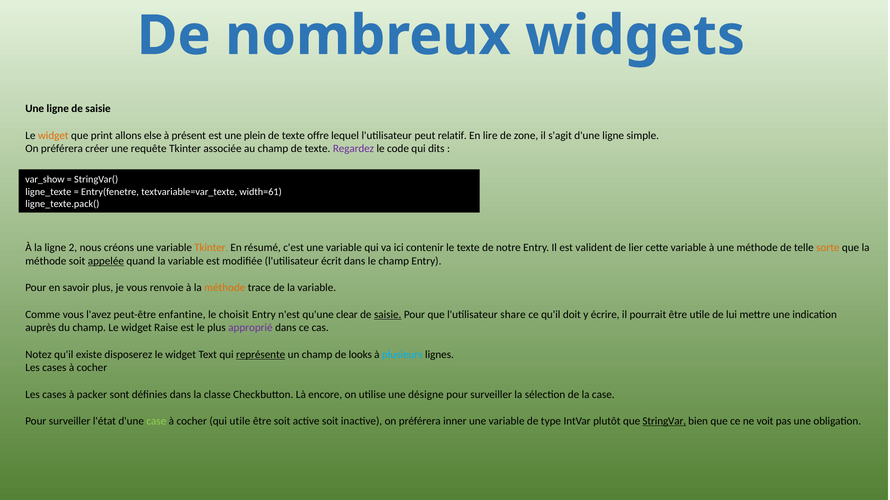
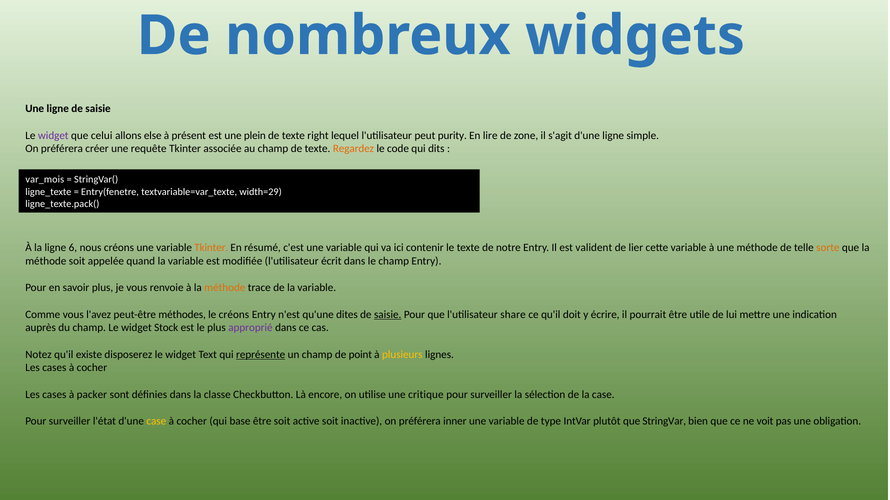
widget at (53, 136) colour: orange -> purple
print: print -> celui
offre: offre -> right
relatif: relatif -> purity
Regardez colour: purple -> orange
var_show: var_show -> var_mois
width=61: width=61 -> width=29
2: 2 -> 6
appelée underline: present -> none
enfantine: enfantine -> méthodes
le choisit: choisit -> créons
clear: clear -> dites
Raise: Raise -> Stock
looks: looks -> point
plusieurs colour: light blue -> yellow
désigne: désigne -> critique
case at (156, 422) colour: light green -> yellow
qui utile: utile -> base
StringVar underline: present -> none
